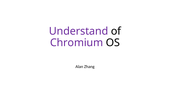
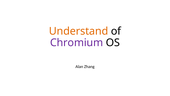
Understand colour: purple -> orange
